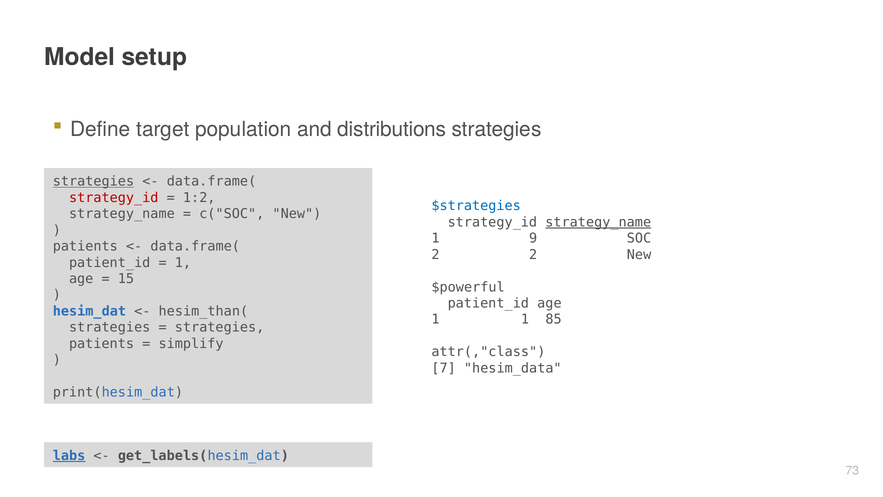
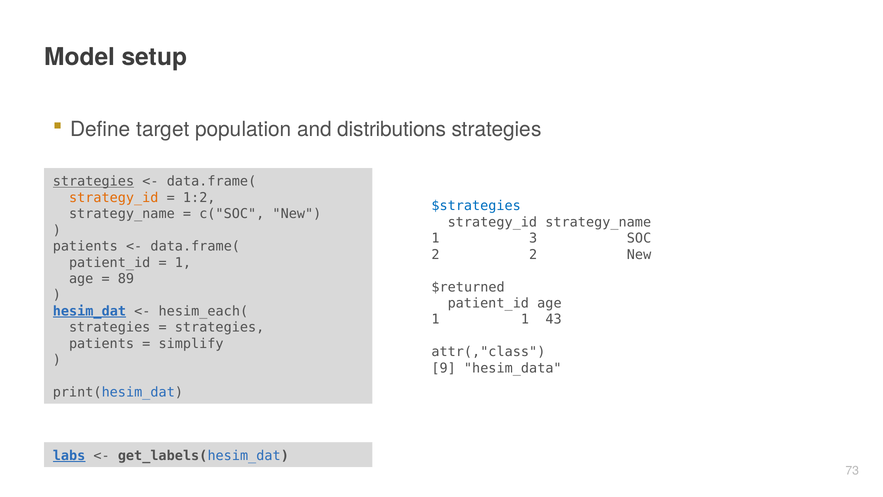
strategy_id at (114, 198) colour: red -> orange
strategy_name at (598, 222) underline: present -> none
9: 9 -> 3
15: 15 -> 89
$powerful: $powerful -> $returned
hesim_dat underline: none -> present
hesim_than(: hesim_than( -> hesim_each(
85: 85 -> 43
7: 7 -> 9
